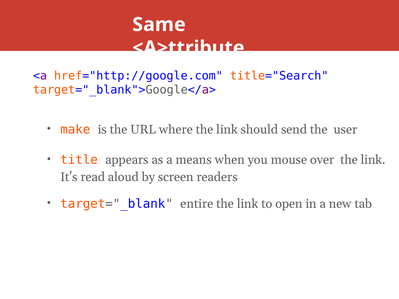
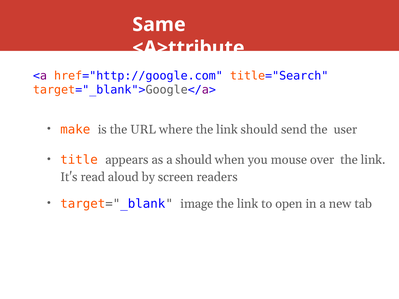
a means: means -> should
entire: entire -> image
